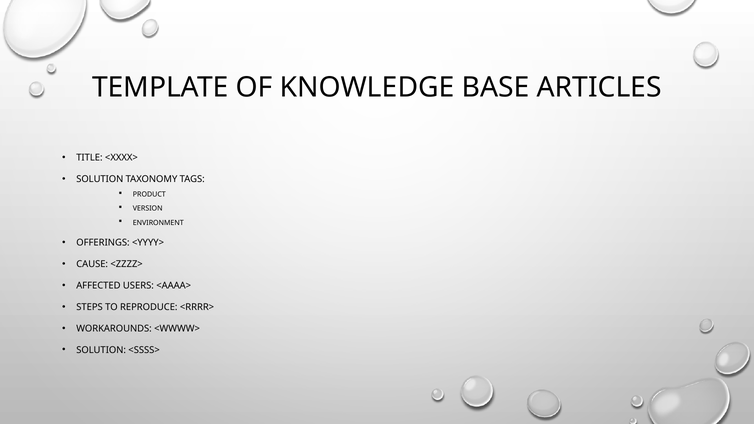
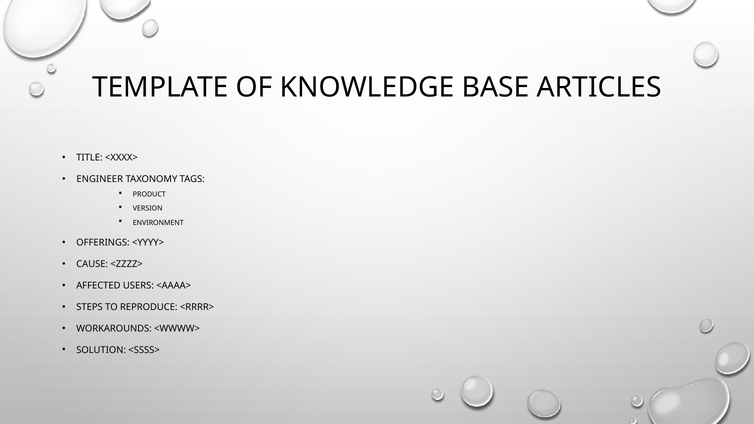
SOLUTION at (100, 179): SOLUTION -> ENGINEER
